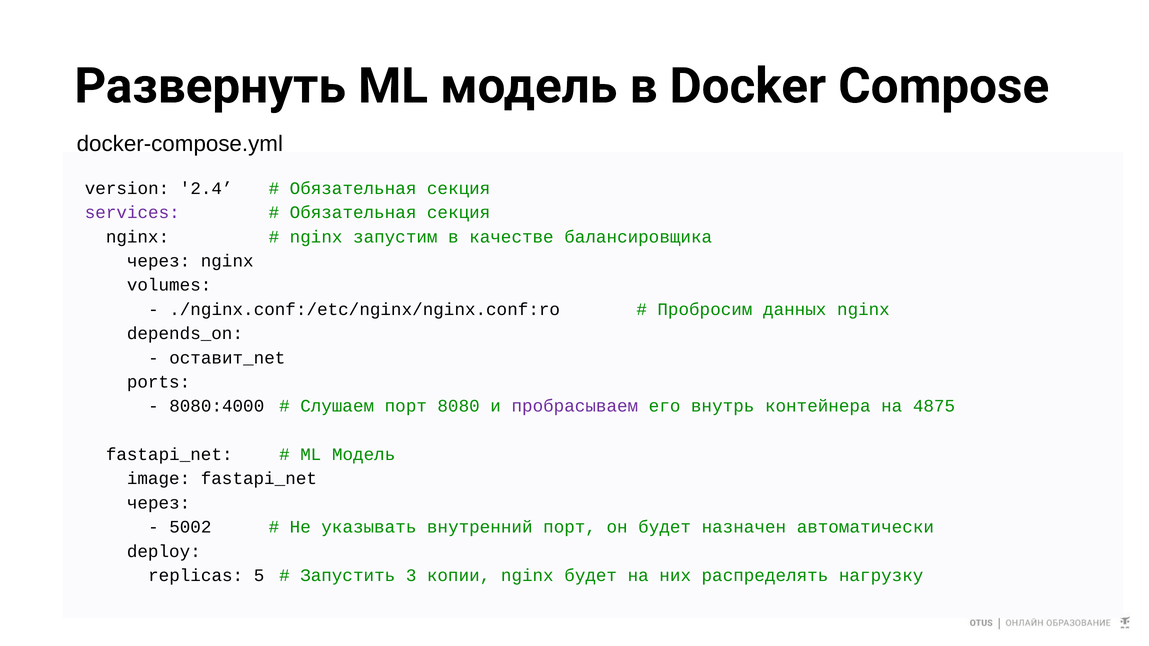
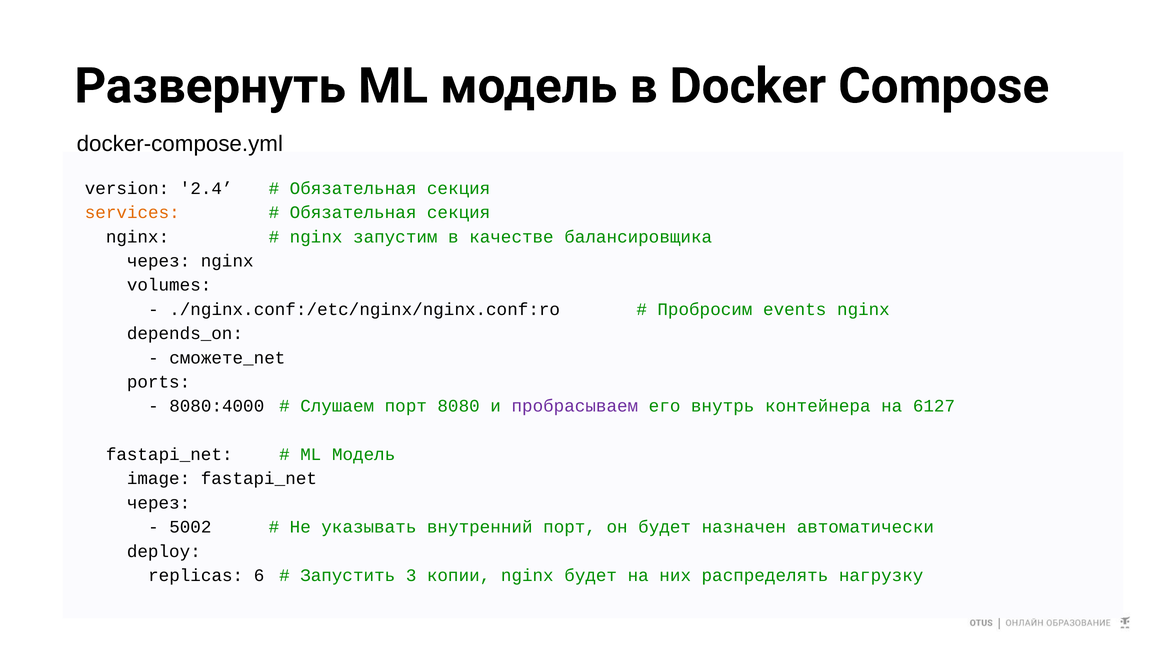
services colour: purple -> orange
данных: данных -> events
оставит_net: оставит_net -> сможете_net
4875: 4875 -> 6127
5: 5 -> 6
